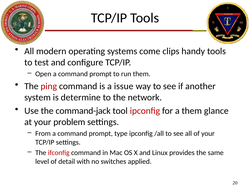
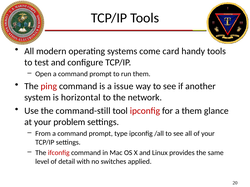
clips: clips -> card
determine: determine -> horizontal
command-jack: command-jack -> command-still
